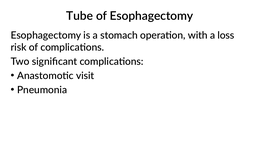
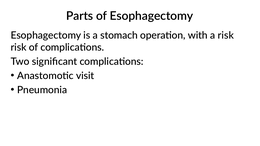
Tube: Tube -> Parts
a loss: loss -> risk
